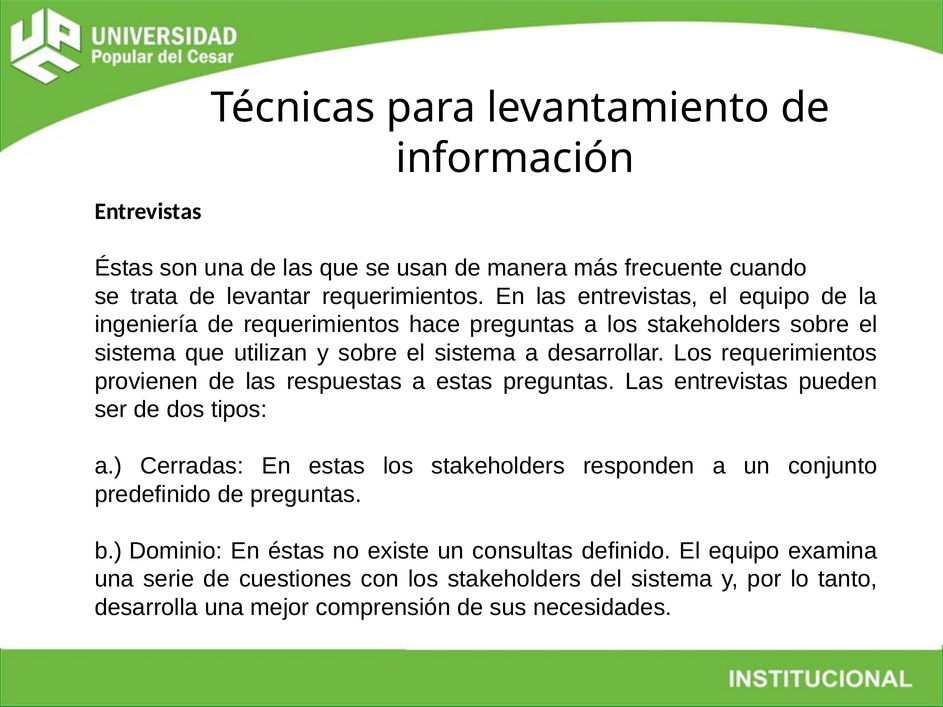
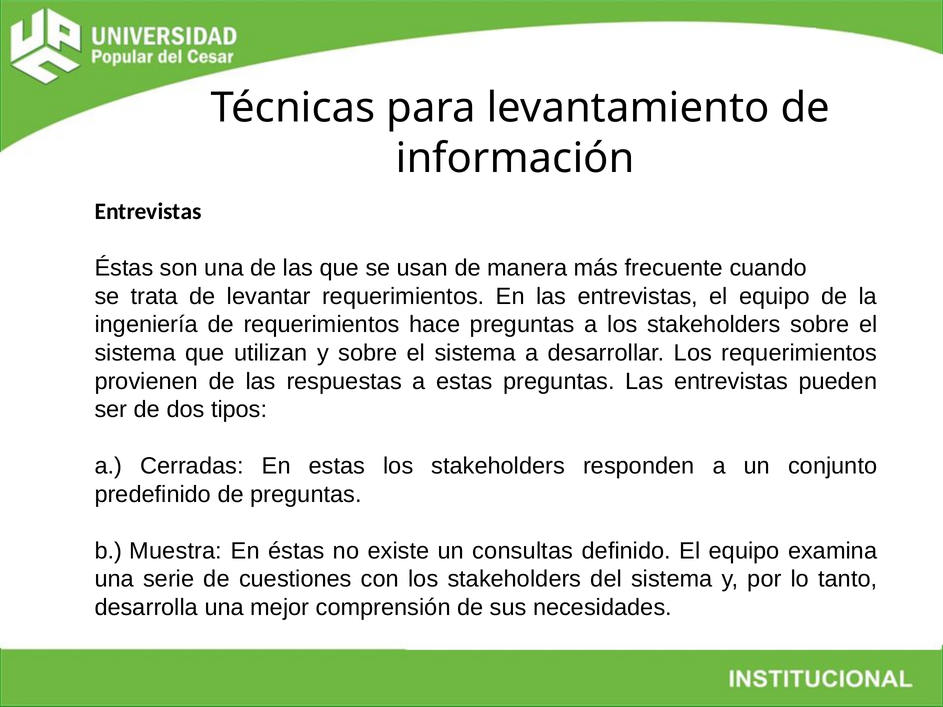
Dominio: Dominio -> Muestra
